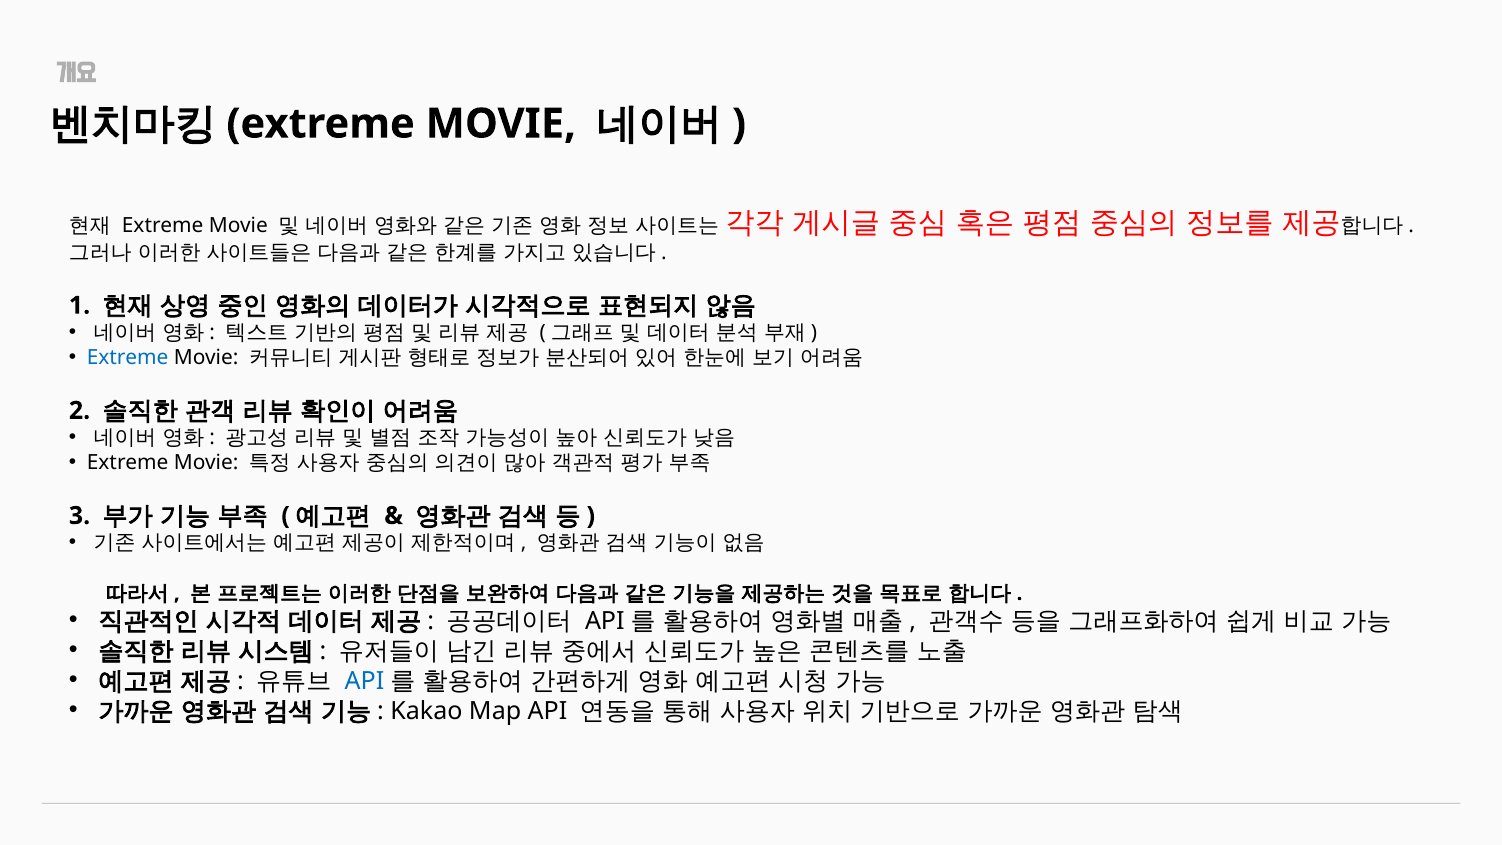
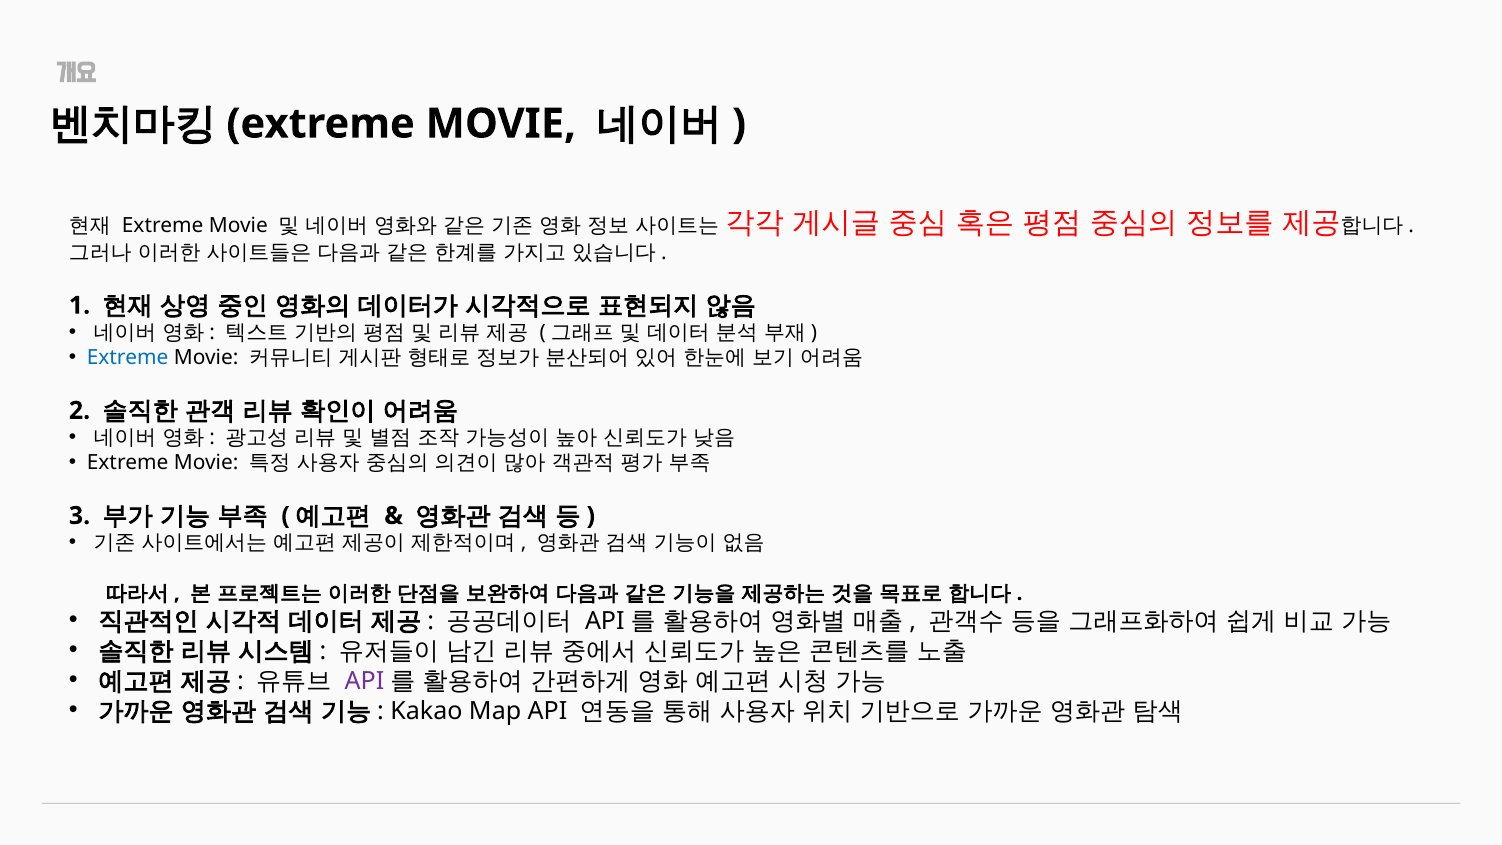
API at (364, 681) colour: blue -> purple
